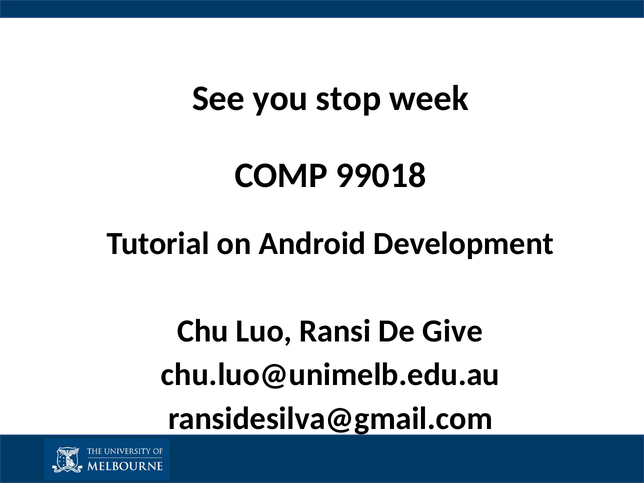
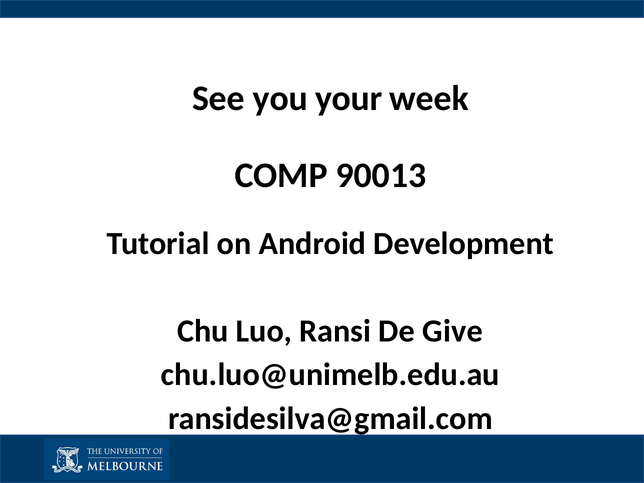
stop: stop -> your
99018: 99018 -> 90013
